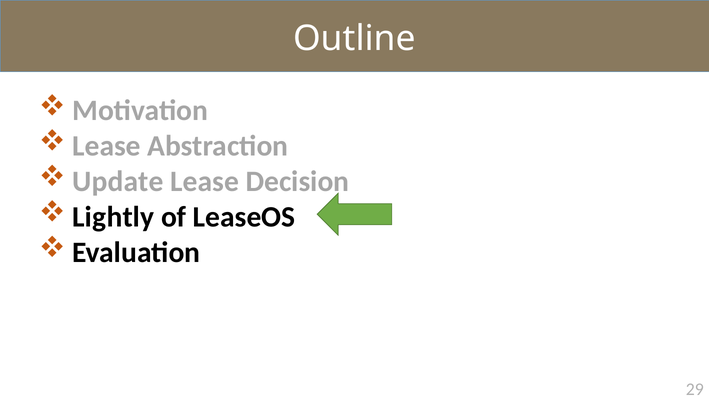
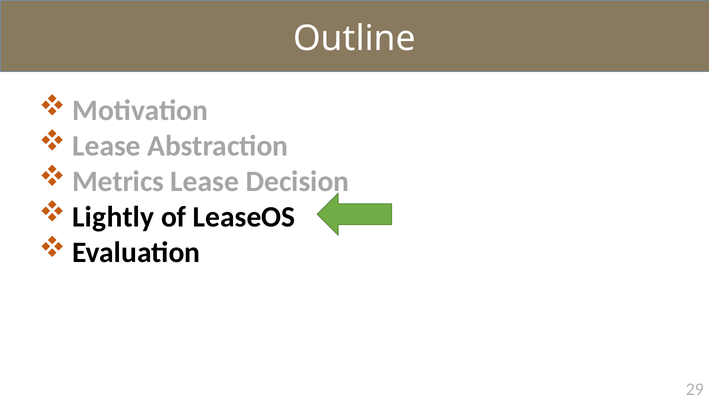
Update: Update -> Metrics
